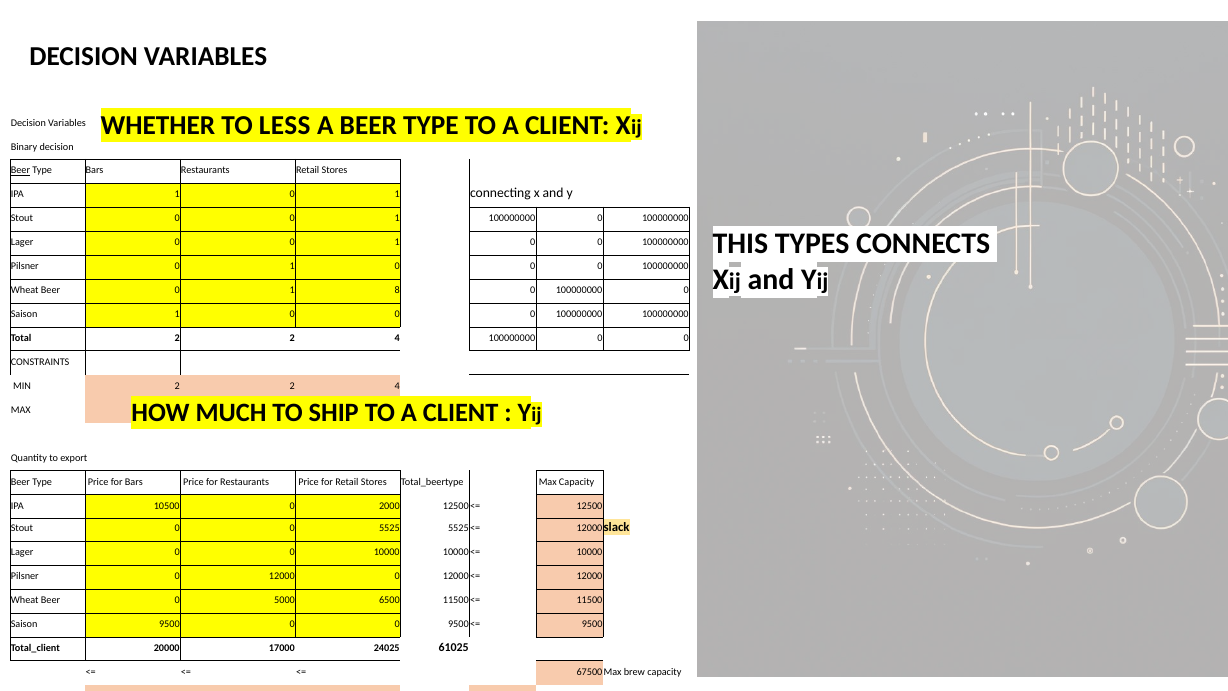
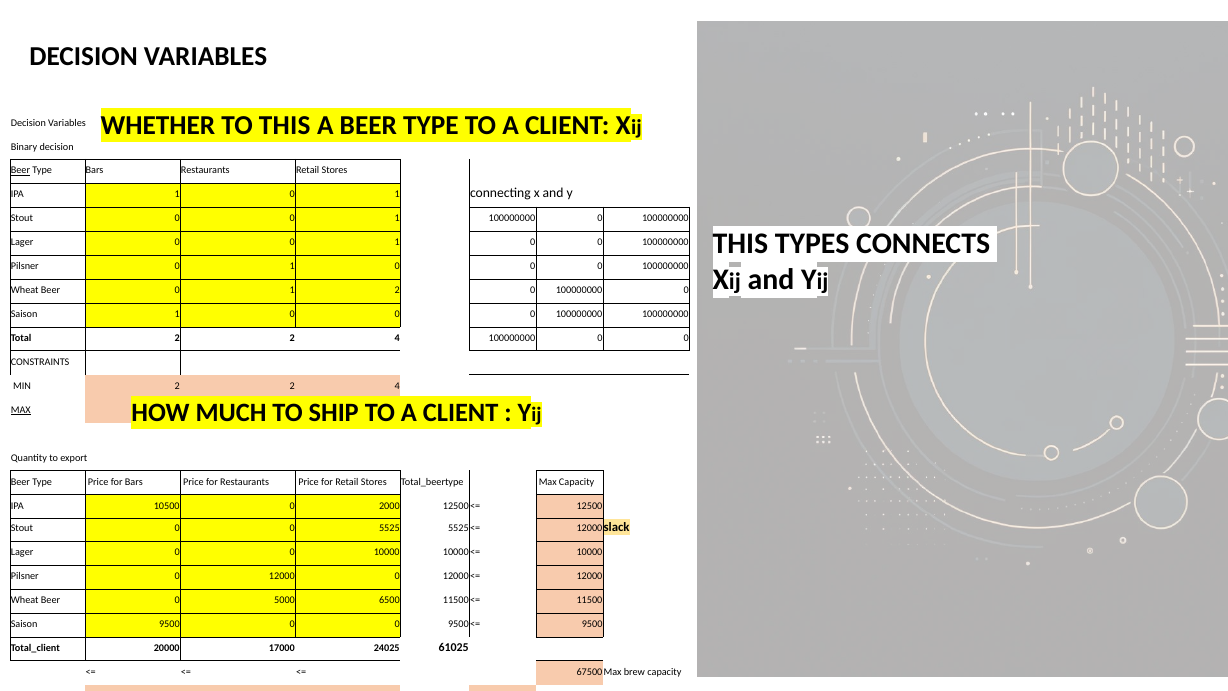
TO LESS: LESS -> THIS
1 8: 8 -> 2
MAX at (21, 410) underline: none -> present
